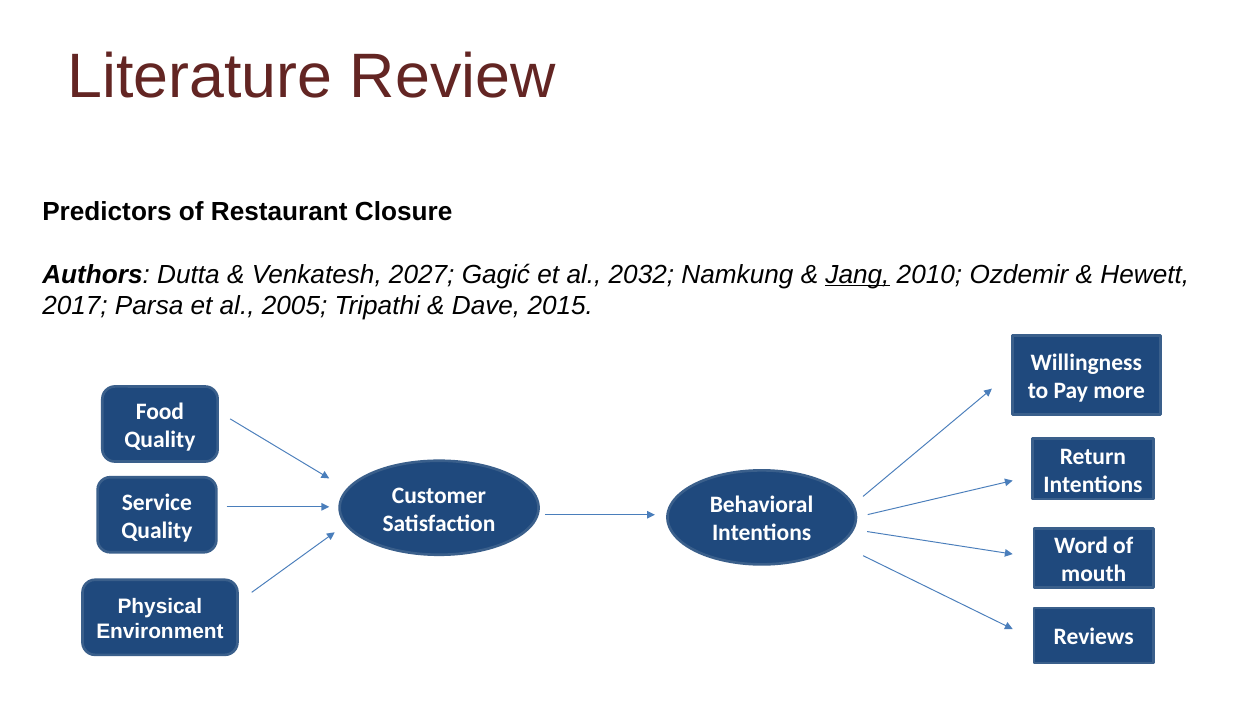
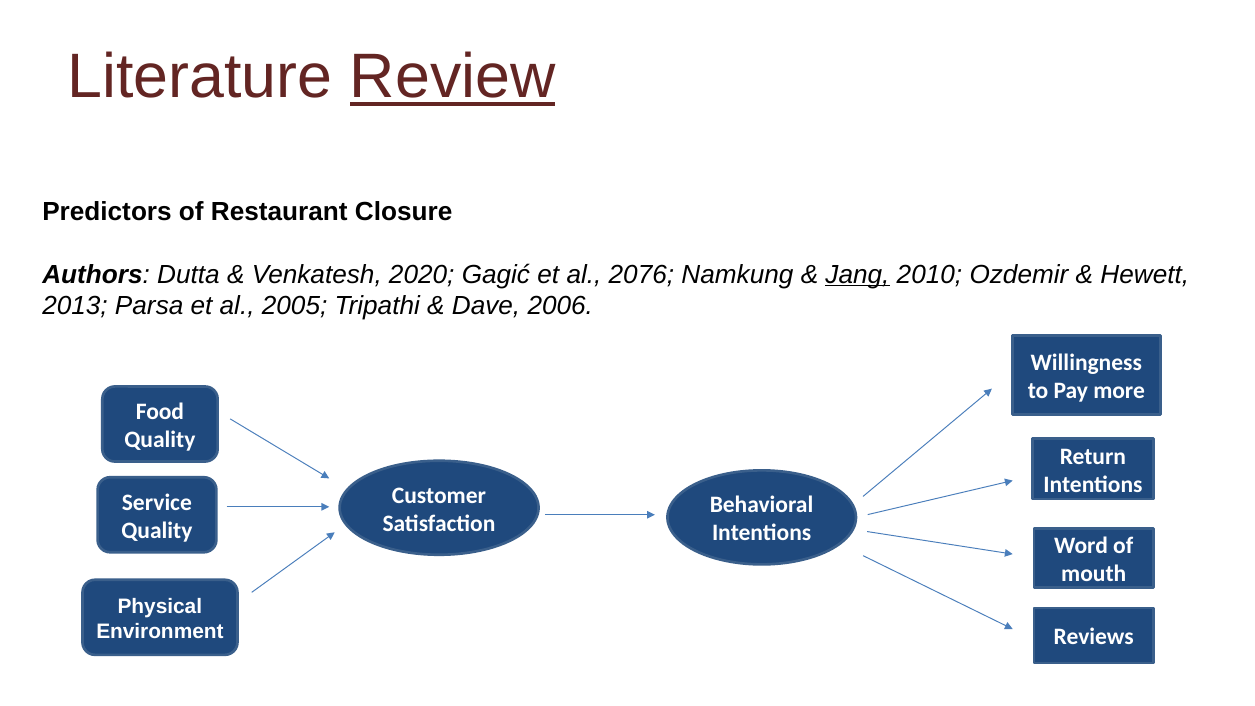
Review underline: none -> present
2027: 2027 -> 2020
2032: 2032 -> 2076
2017: 2017 -> 2013
2015: 2015 -> 2006
